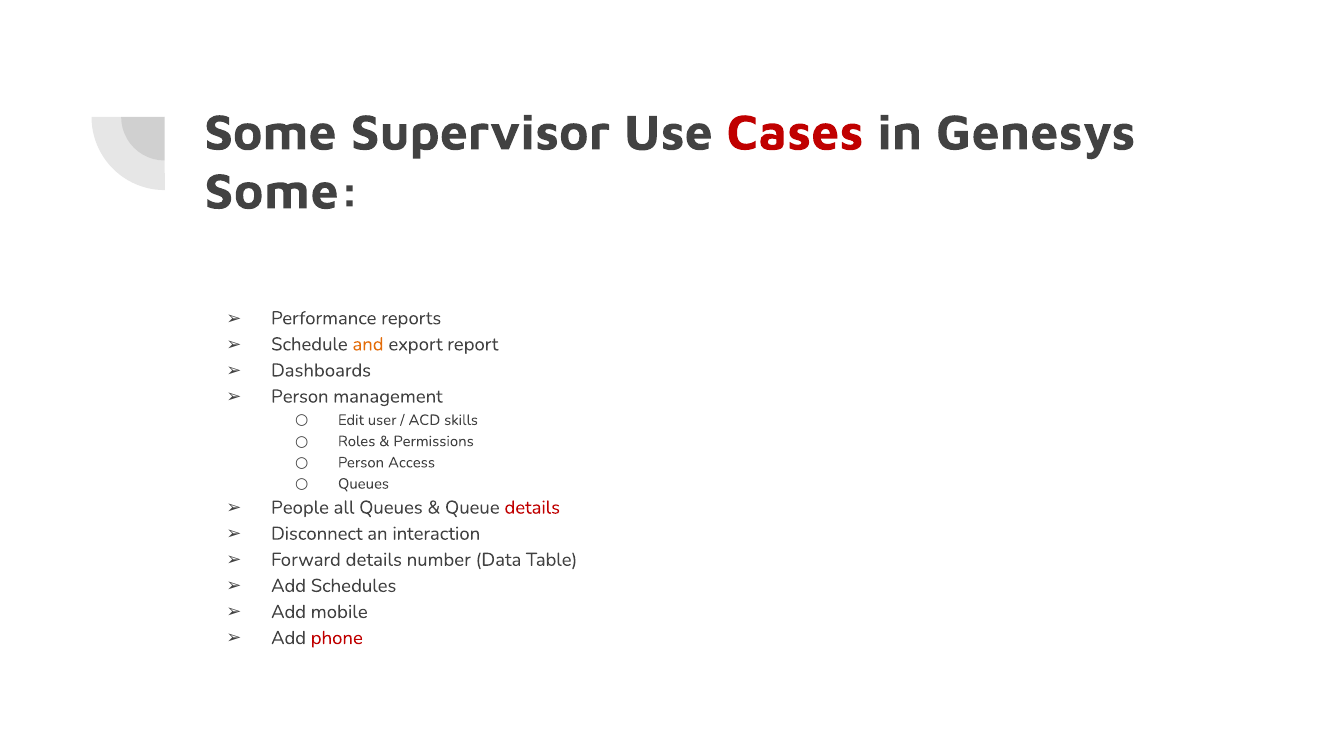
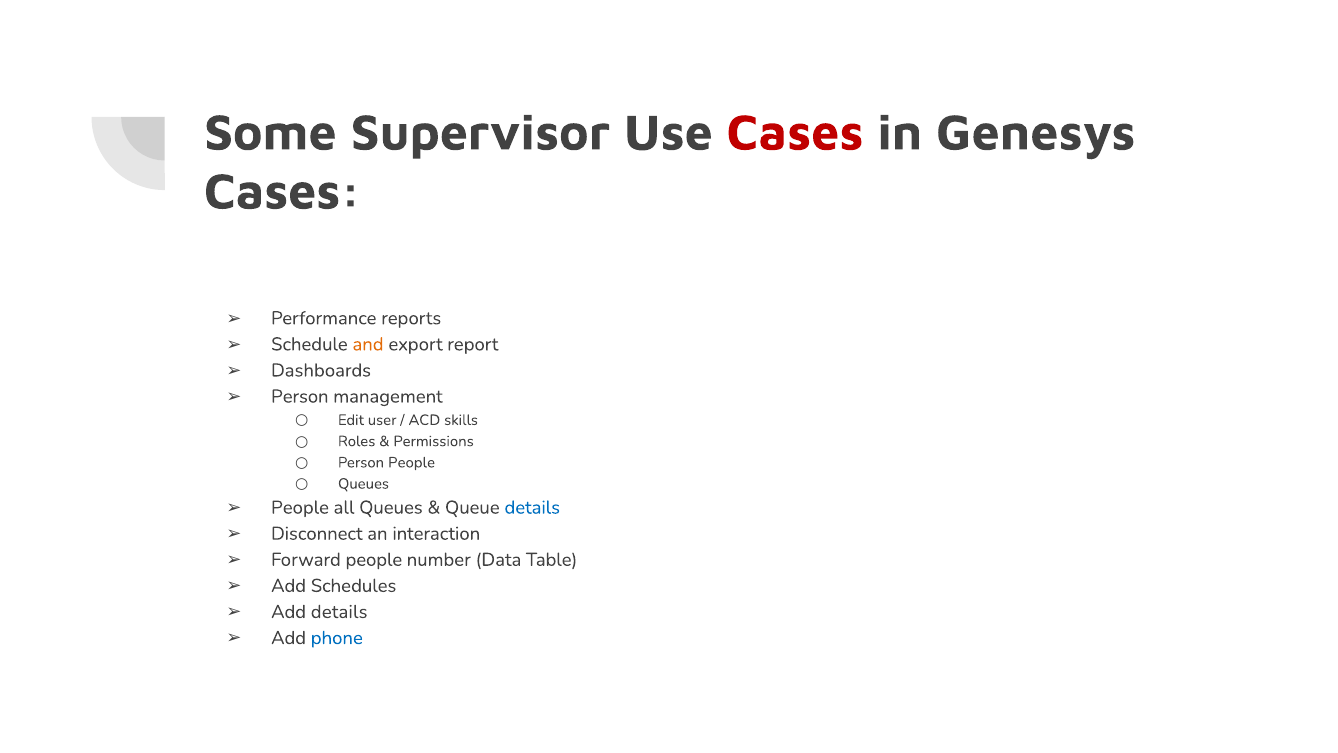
Some at (282, 192): Some -> Cases
Person Access: Access -> People
details at (532, 507) colour: red -> blue
Forward details: details -> people
Add mobile: mobile -> details
phone colour: red -> blue
